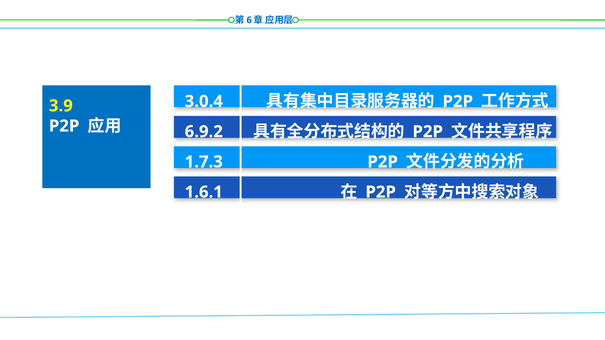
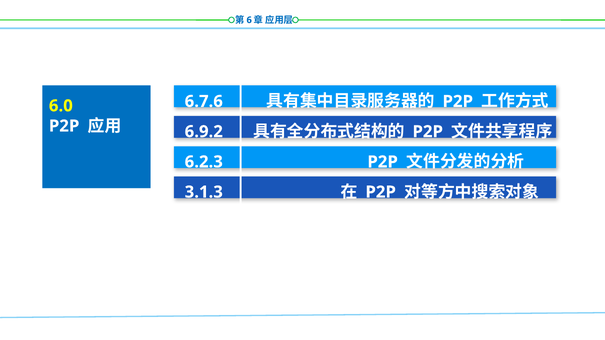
3.0.4: 3.0.4 -> 6.7.6
3.9: 3.9 -> 6.0
1.7.3: 1.7.3 -> 6.2.3
1.6.1: 1.6.1 -> 3.1.3
